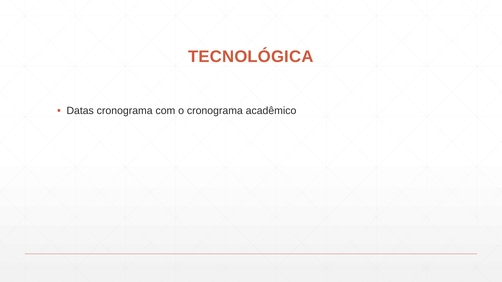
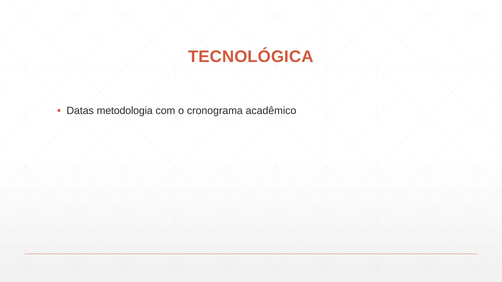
Datas cronograma: cronograma -> metodologia
